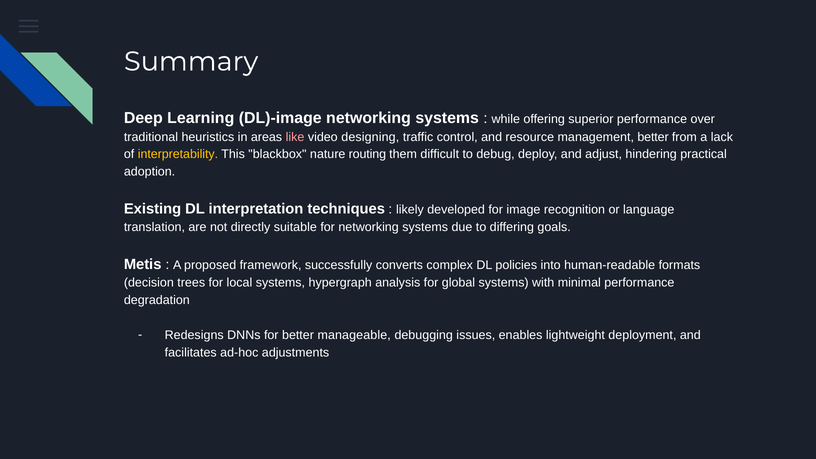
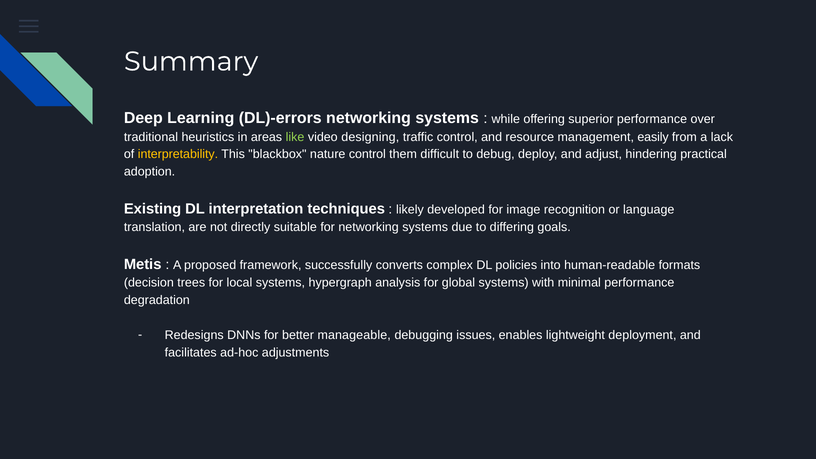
DL)-image: DL)-image -> DL)-errors
like colour: pink -> light green
management better: better -> easily
nature routing: routing -> control
